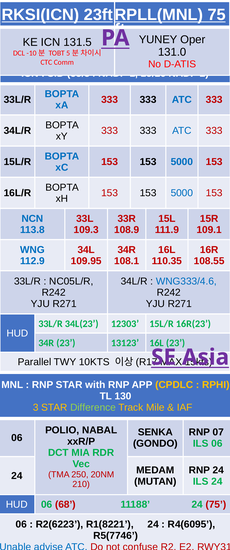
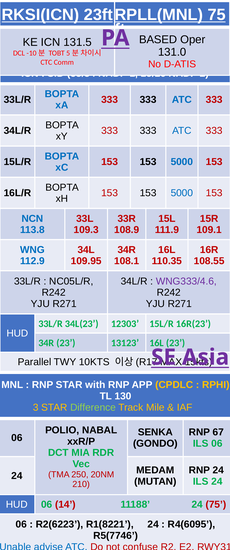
YUNEY: YUNEY -> BASED
WNG333/4.6 colour: blue -> purple
07: 07 -> 67
68: 68 -> 14
